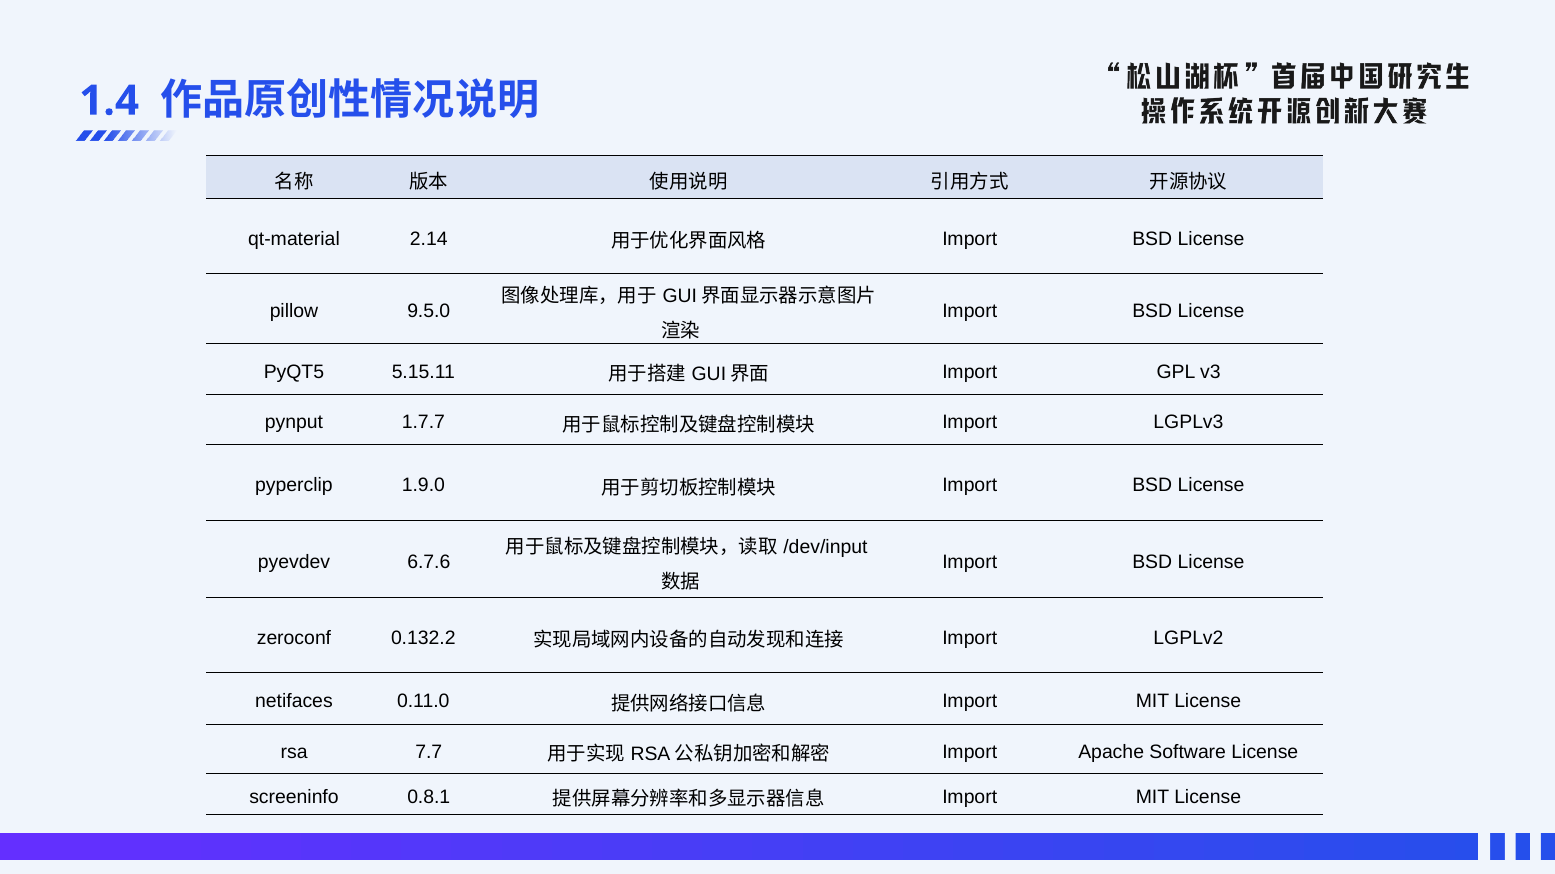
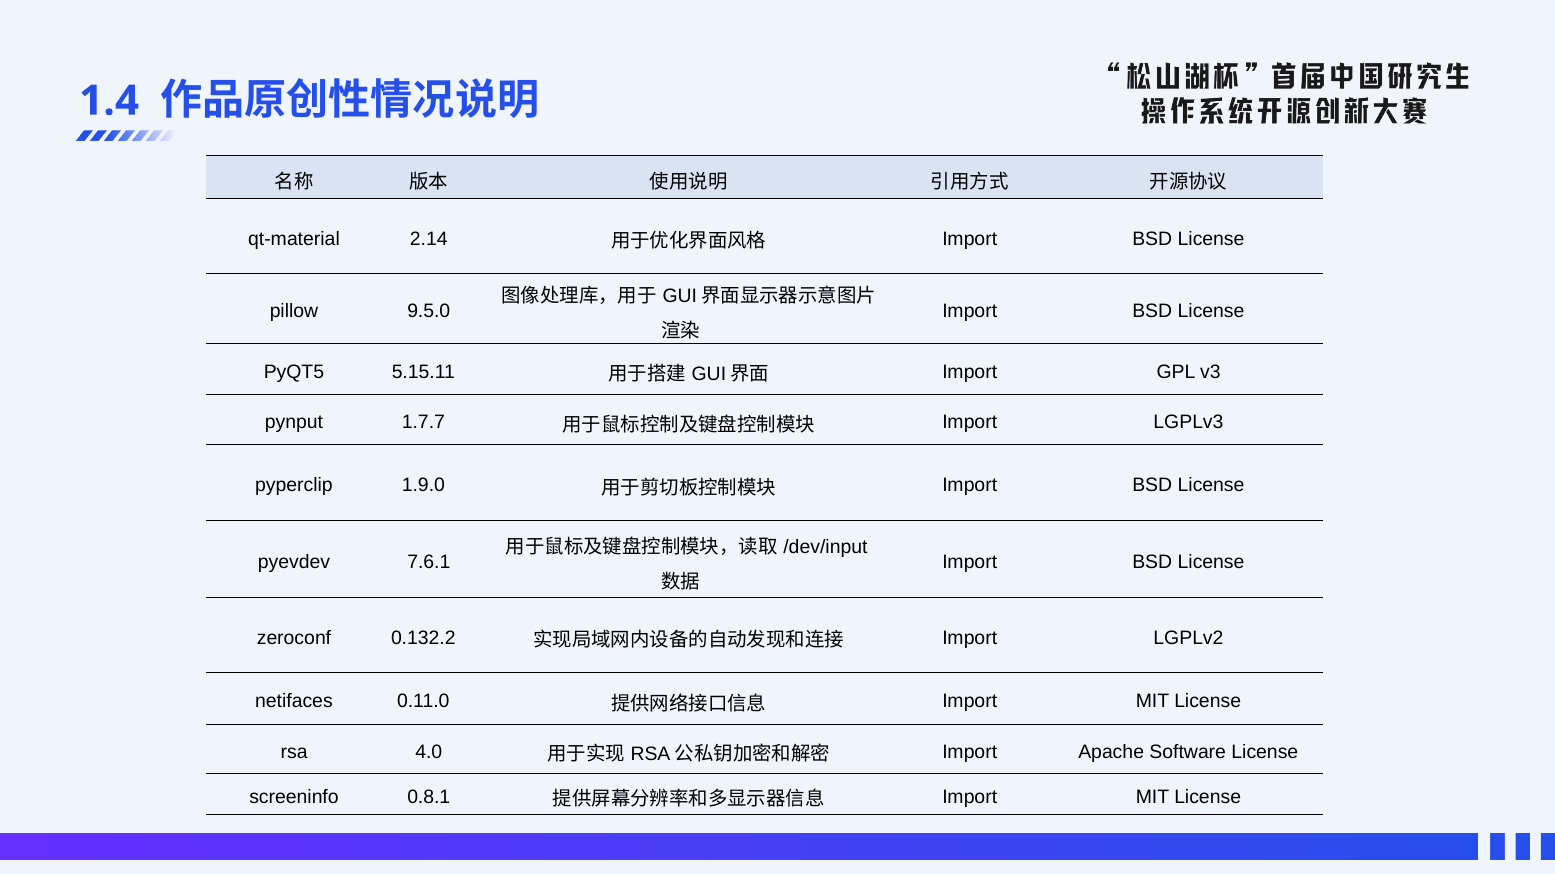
6.7.6: 6.7.6 -> 7.6.1
7.7: 7.7 -> 4.0
